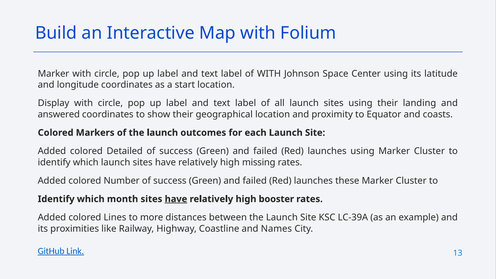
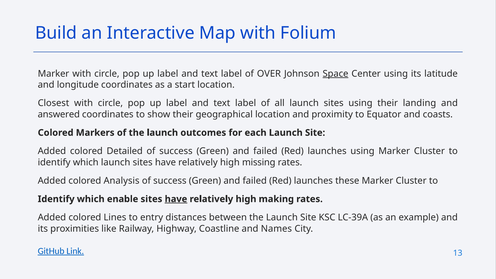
of WITH: WITH -> OVER
Space underline: none -> present
Display: Display -> Closest
Number: Number -> Analysis
month: month -> enable
booster: booster -> making
more: more -> entry
